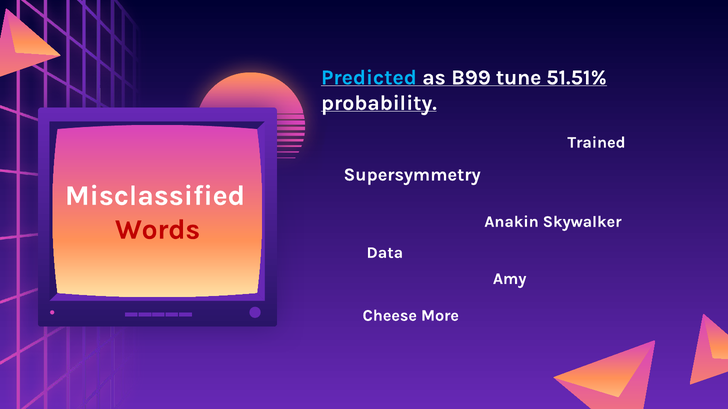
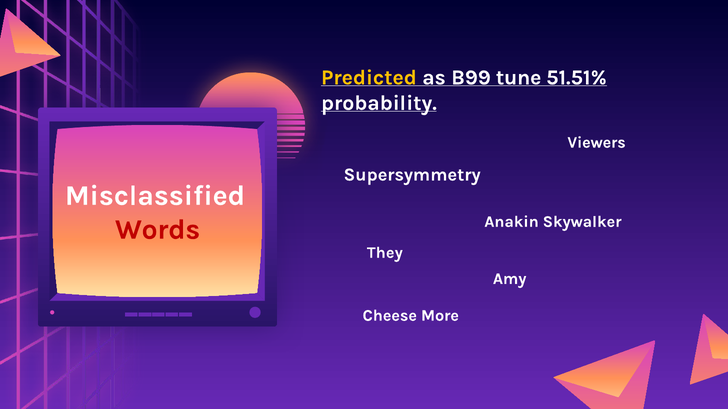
Predicted colour: light blue -> yellow
Trained: Trained -> Viewers
Data: Data -> They
